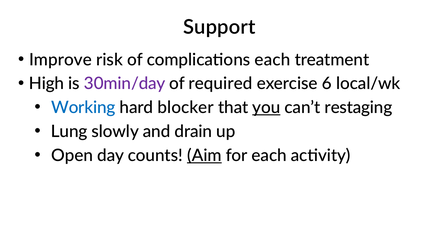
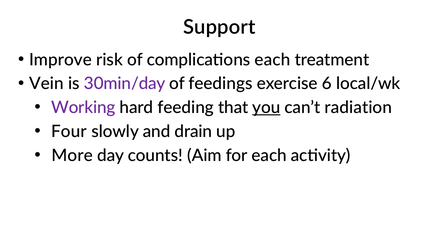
High: High -> Vein
required: required -> feedings
Working colour: blue -> purple
blocker: blocker -> feeding
restaging: restaging -> radiation
Lung: Lung -> Four
Open: Open -> More
Aim underline: present -> none
